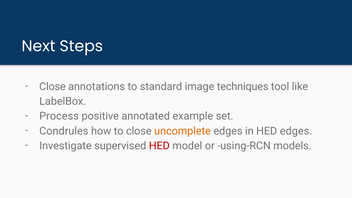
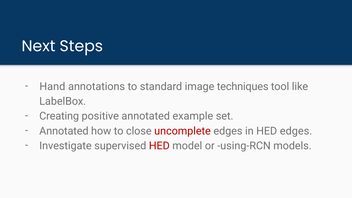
Close at (52, 87): Close -> Hand
Process: Process -> Creating
Condrules at (64, 131): Condrules -> Annotated
uncomplete colour: orange -> red
